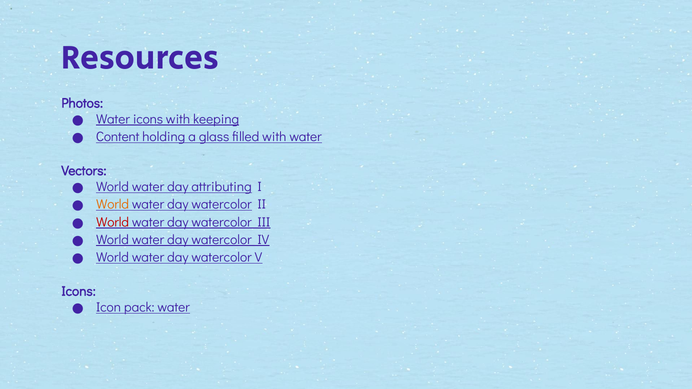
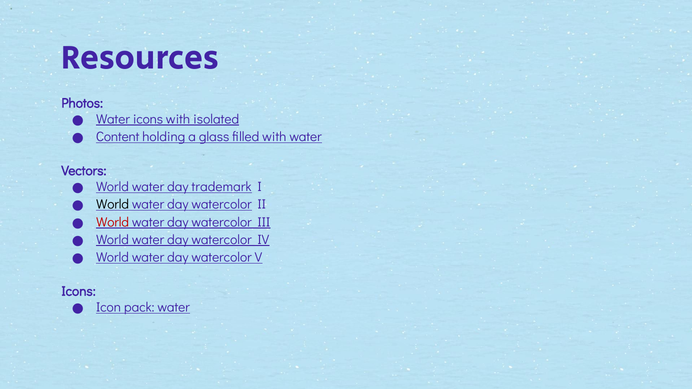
keeping: keeping -> isolated
attributing: attributing -> trademark
World at (113, 205) colour: orange -> black
